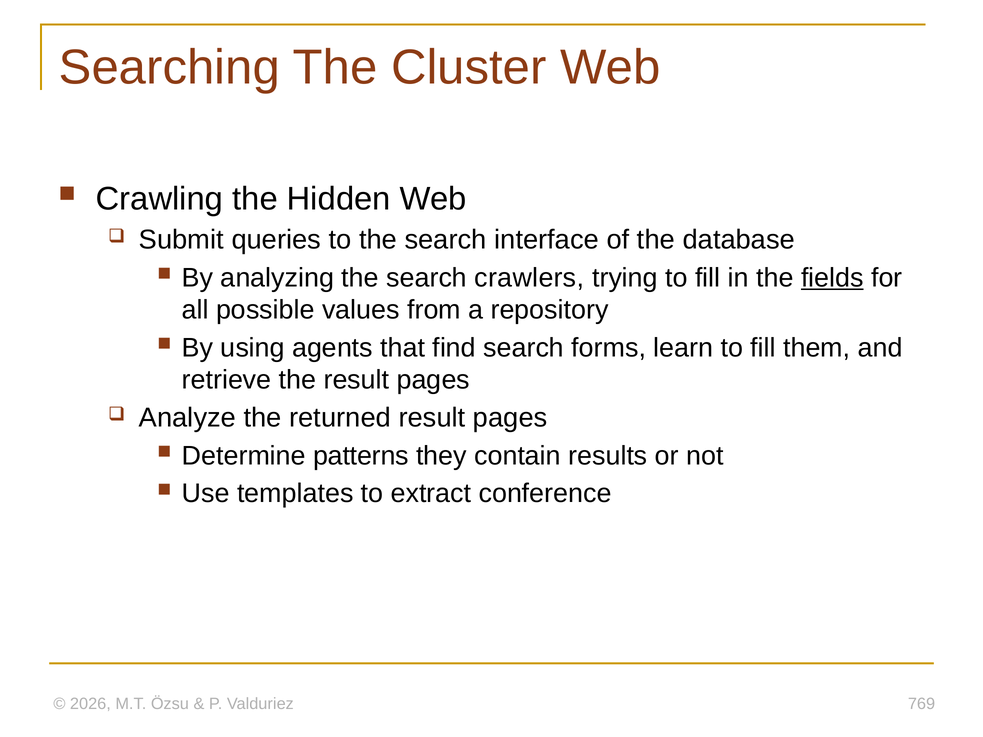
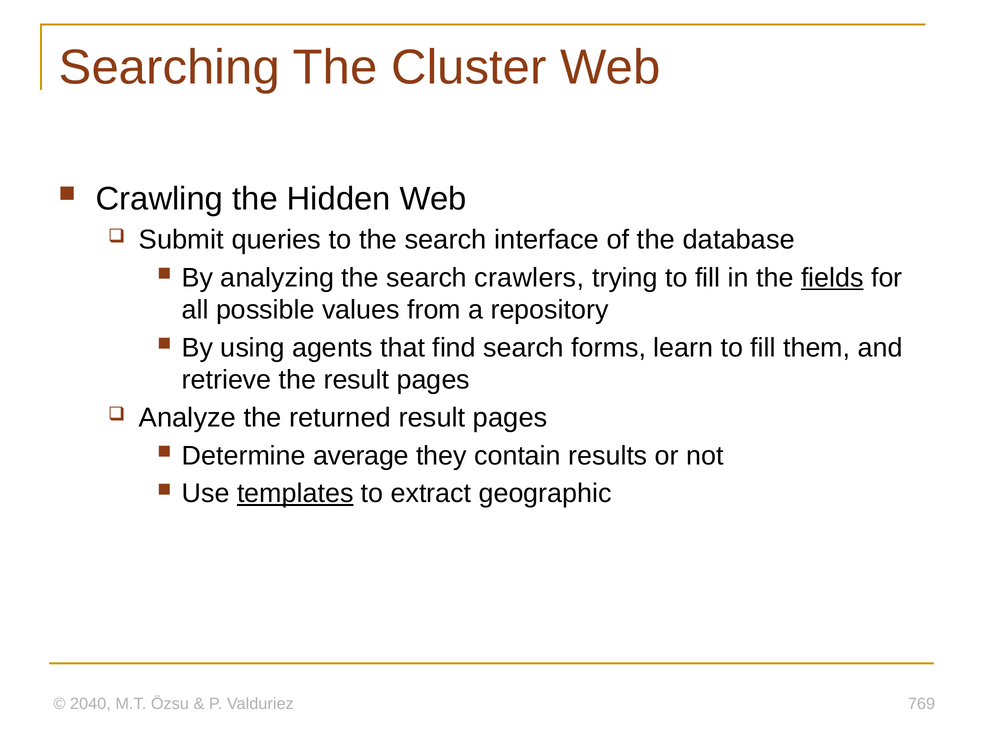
patterns: patterns -> average
templates underline: none -> present
conference: conference -> geographic
2026: 2026 -> 2040
